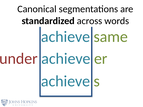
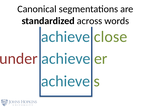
same: same -> close
